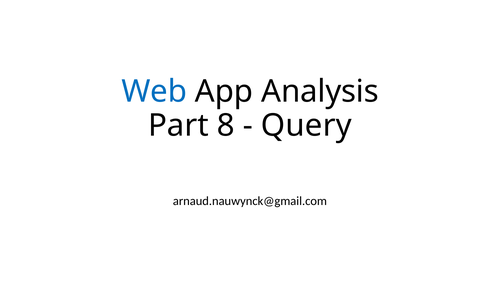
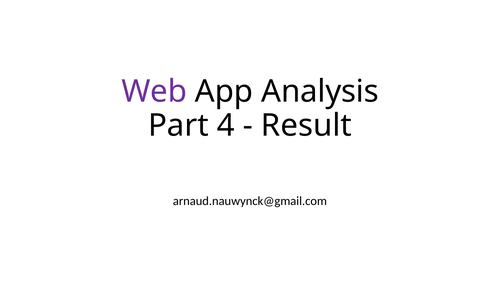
Web colour: blue -> purple
8: 8 -> 4
Query: Query -> Result
